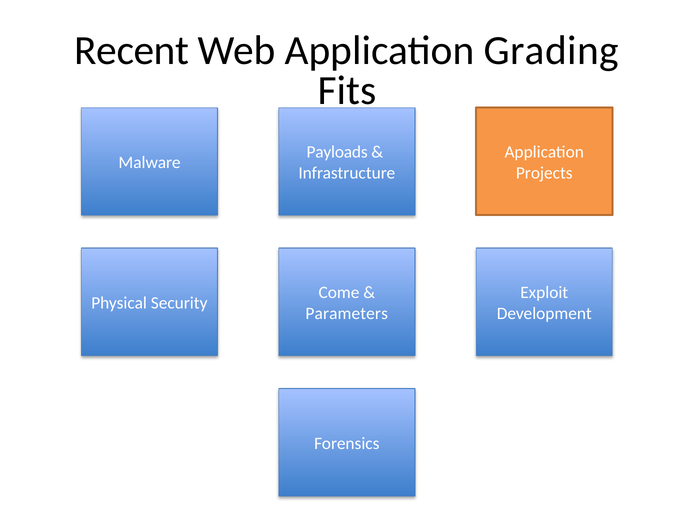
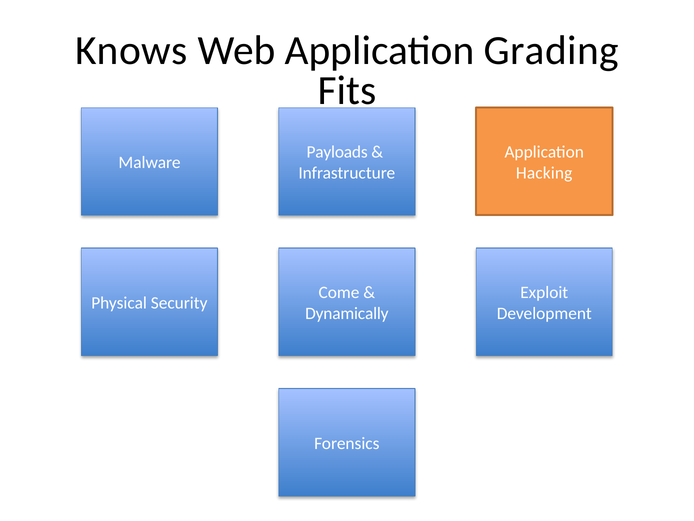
Recent: Recent -> Knows
Projects: Projects -> Hacking
Parameters: Parameters -> Dynamically
